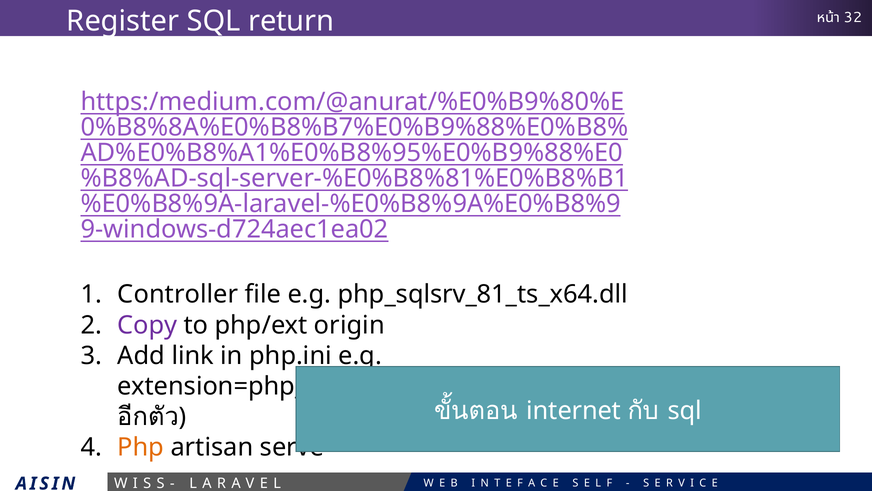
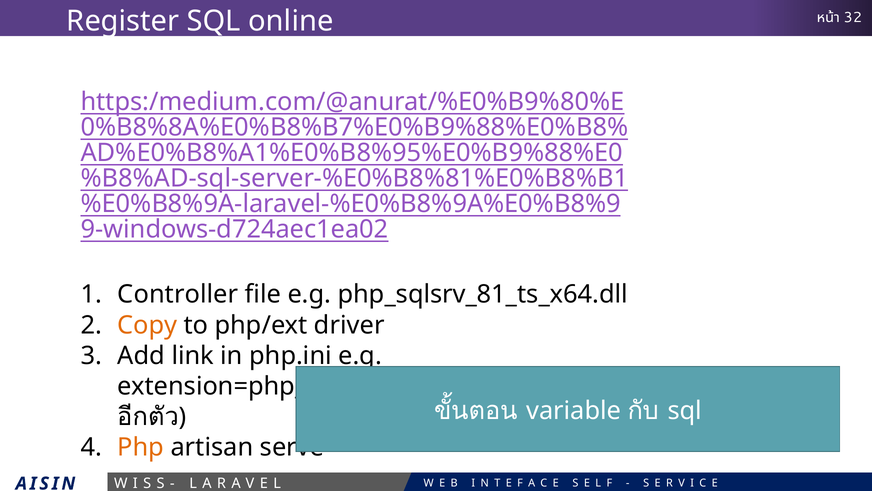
return: return -> online
Copy colour: purple -> orange
origin: origin -> driver
internet: internet -> variable
